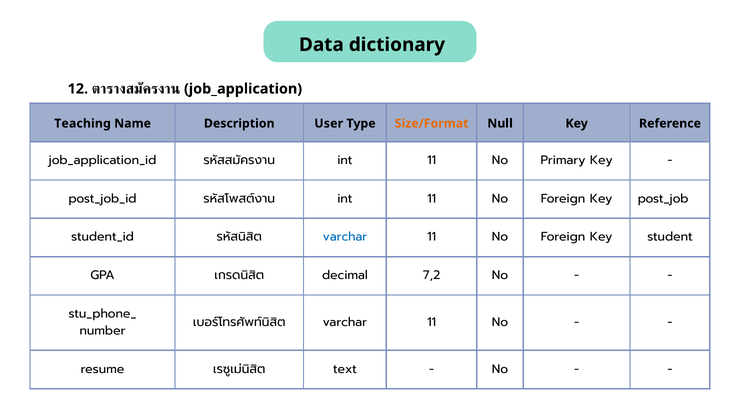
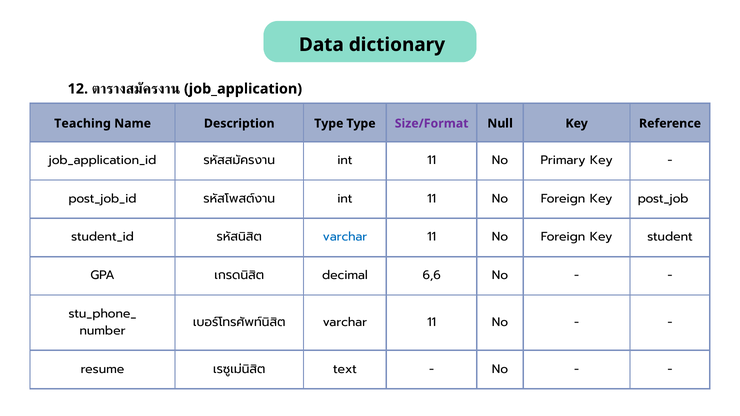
Description User: User -> Type
Size/Format colour: orange -> purple
7,2: 7,2 -> 6,6
